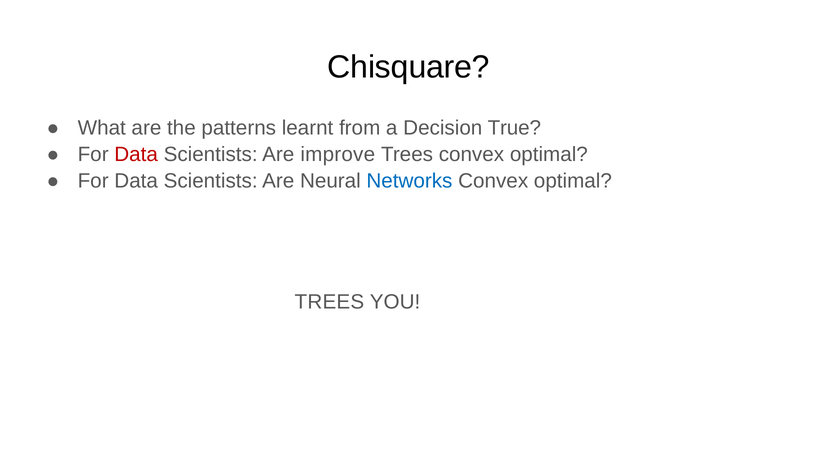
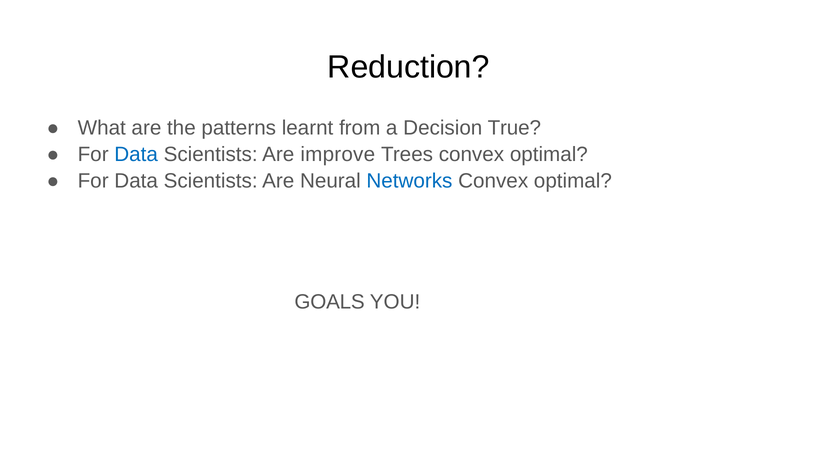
Chisquare: Chisquare -> Reduction
Data at (136, 154) colour: red -> blue
TREES at (329, 302): TREES -> GOALS
